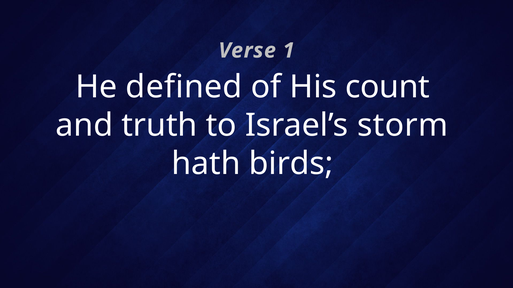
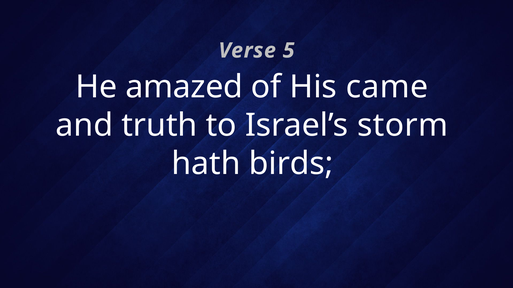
1: 1 -> 5
defined: defined -> amazed
count: count -> came
